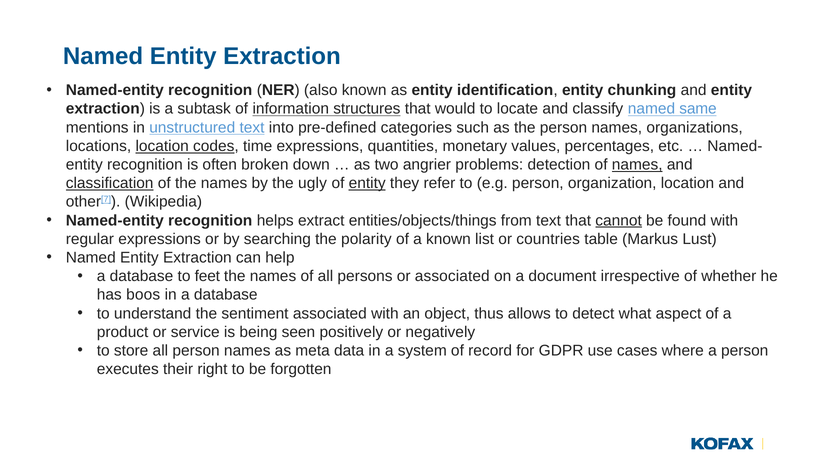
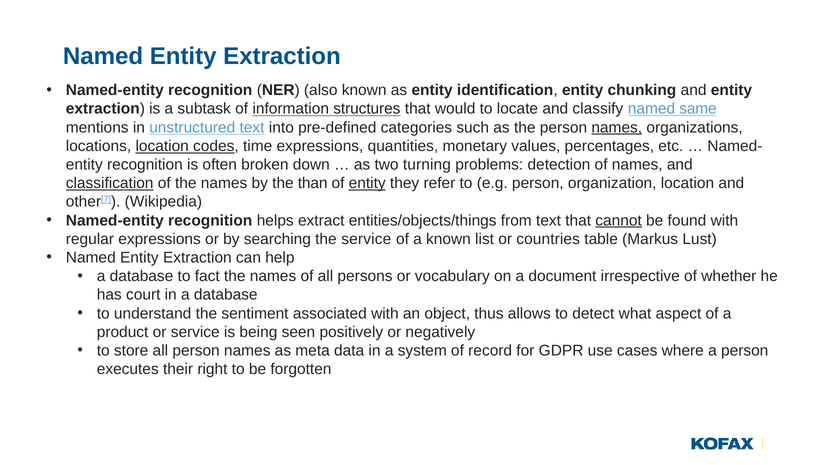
names at (617, 127) underline: none -> present
angrier: angrier -> turning
names at (637, 165) underline: present -> none
ugly: ugly -> than
the polarity: polarity -> service
feet: feet -> fact
or associated: associated -> vocabulary
boos: boos -> court
